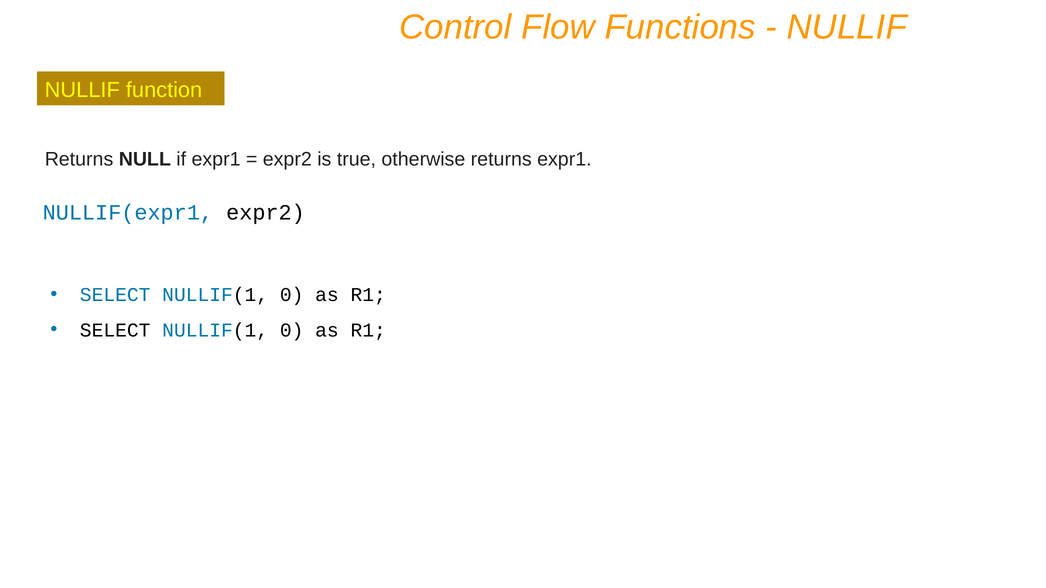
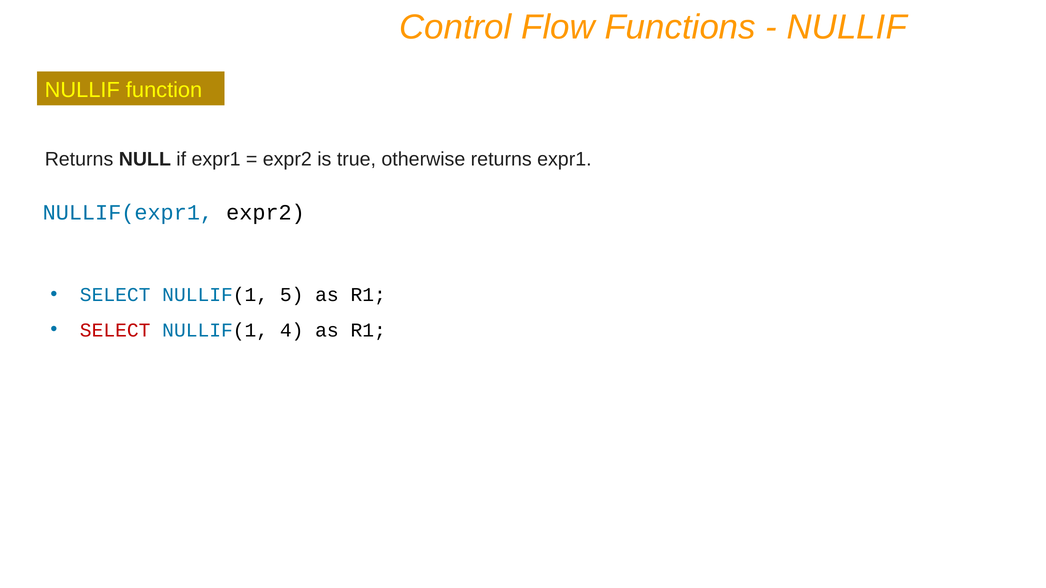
0 at (292, 295): 0 -> 5
SELECT at (115, 330) colour: black -> red
0 at (292, 330): 0 -> 4
